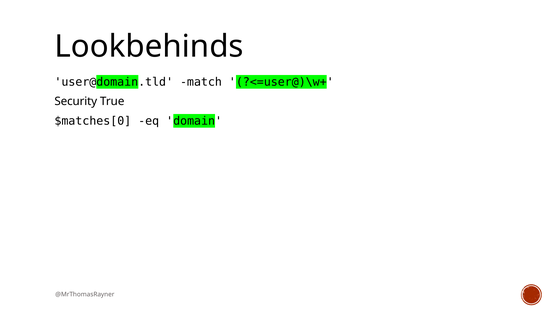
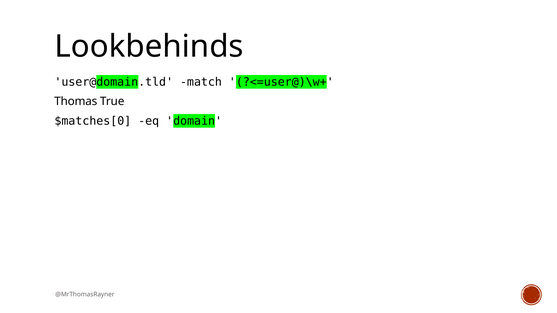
Security: Security -> Thomas
